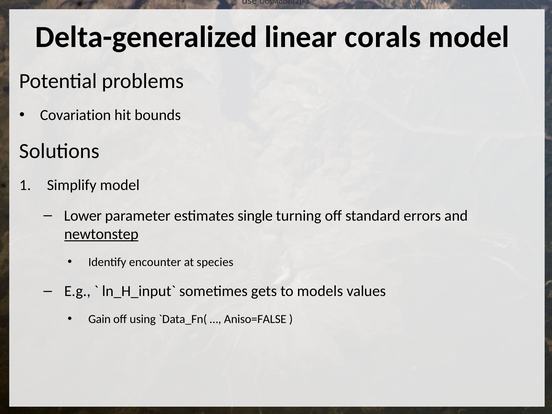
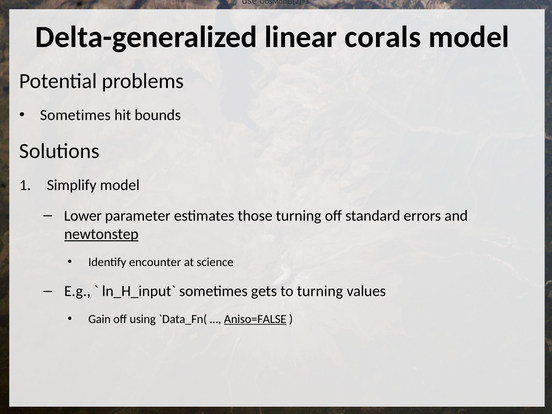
Covariation at (75, 115): Covariation -> Sometimes
single: single -> those
species: species -> science
to models: models -> turning
Aniso=FALSE underline: none -> present
